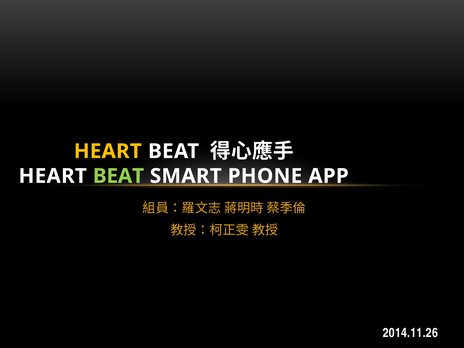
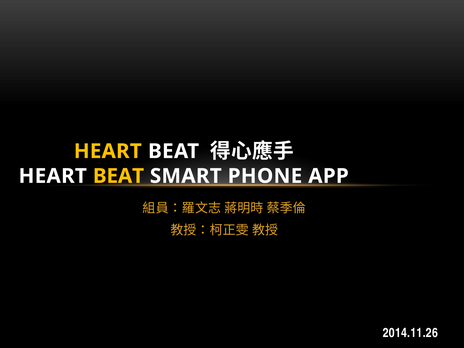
BEAT at (118, 176) colour: light green -> yellow
